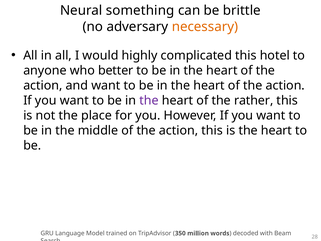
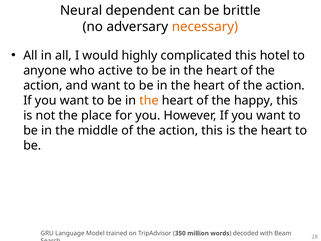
something: something -> dependent
better: better -> active
the at (149, 100) colour: purple -> orange
rather: rather -> happy
